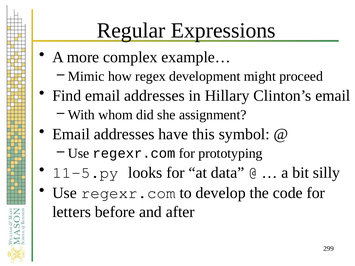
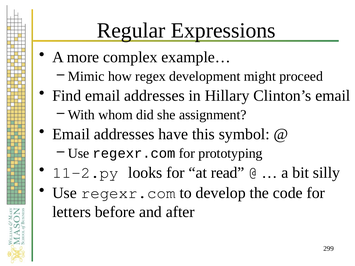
11-5.py: 11-5.py -> 11-2.py
data: data -> read
